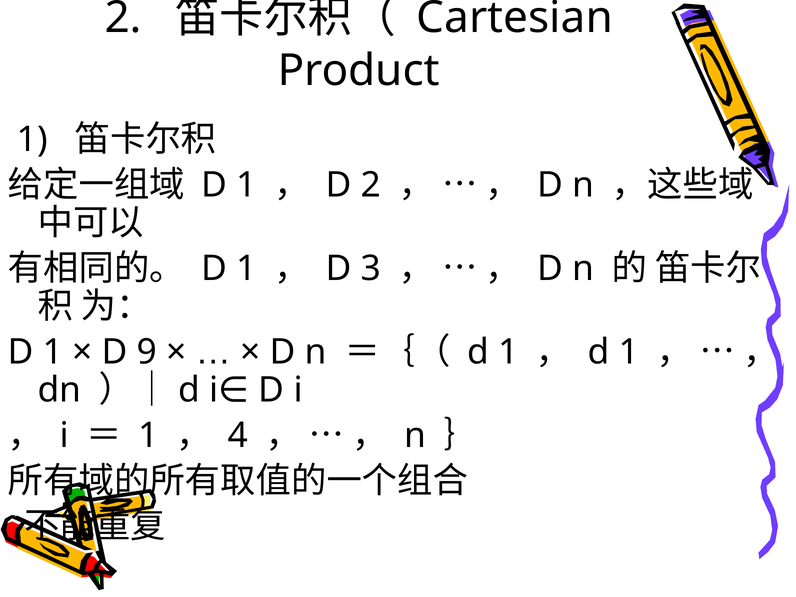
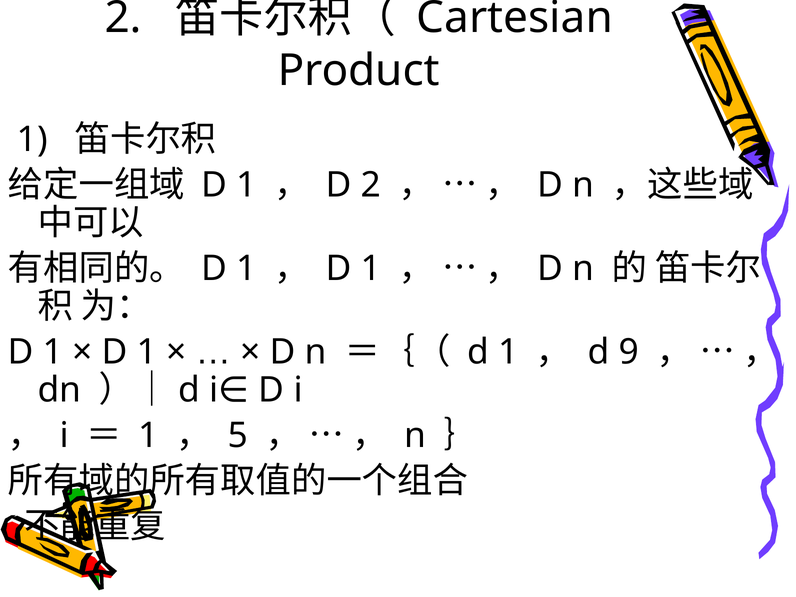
3 at (371, 268): 3 -> 1
9 at (147, 352): 9 -> 1
1 at (629, 352): 1 -> 9
4: 4 -> 5
